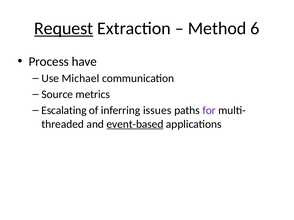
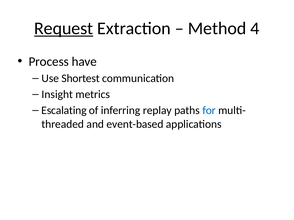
6: 6 -> 4
Michael: Michael -> Shortest
Source: Source -> Insight
issues: issues -> replay
for colour: purple -> blue
event-based underline: present -> none
